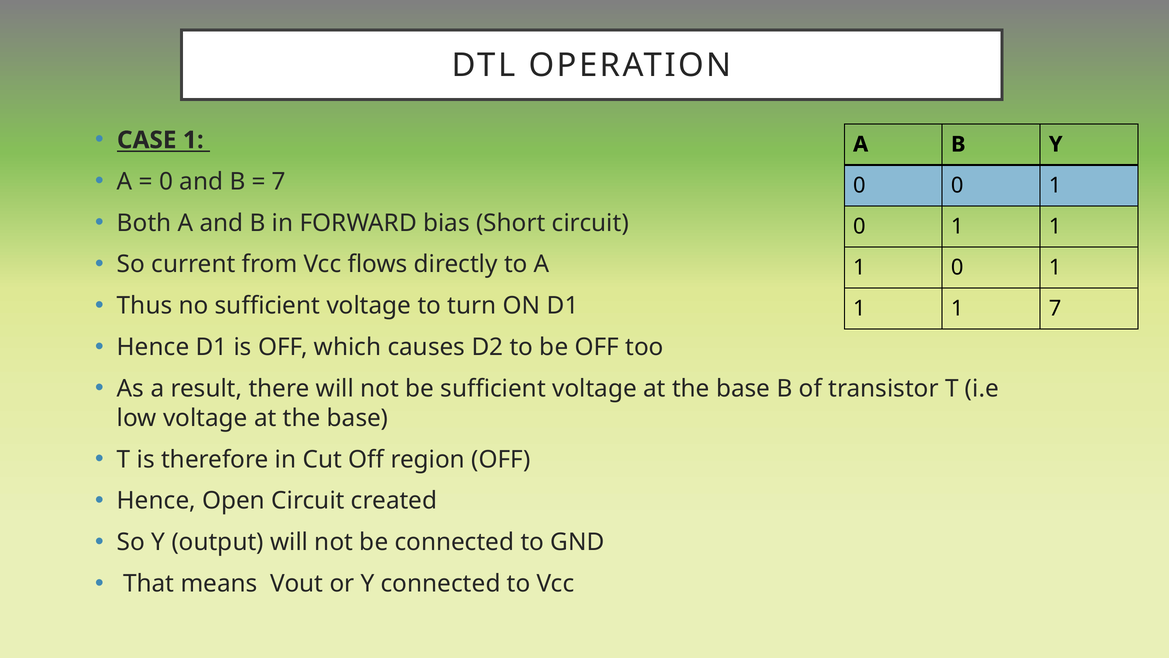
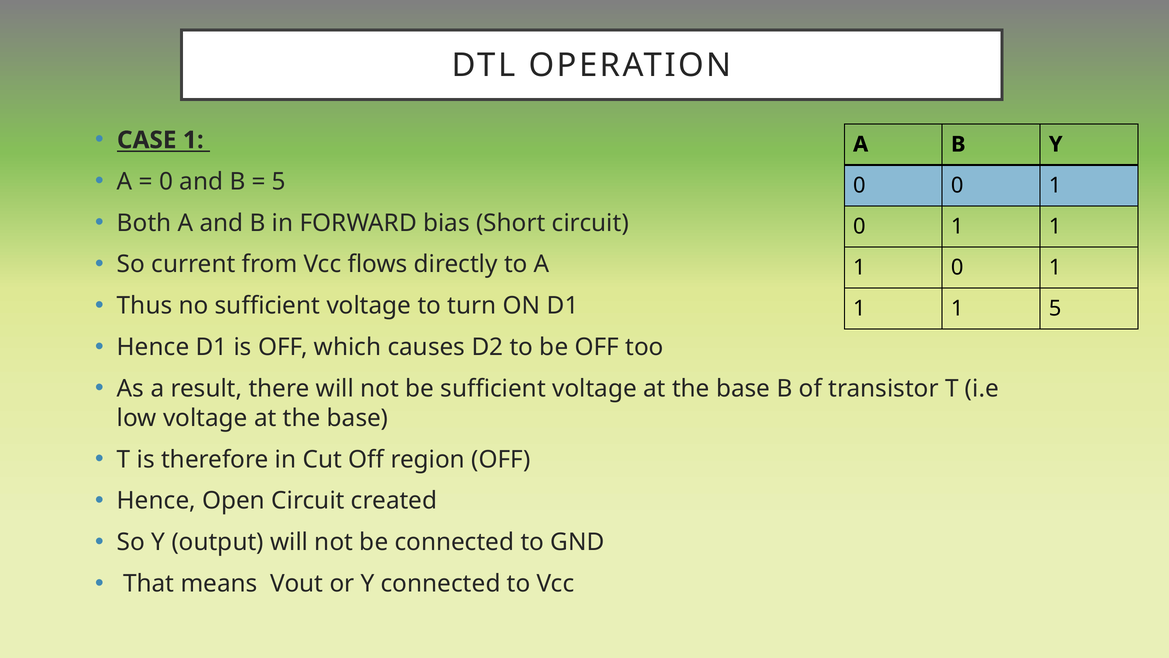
7 at (279, 181): 7 -> 5
1 7: 7 -> 5
